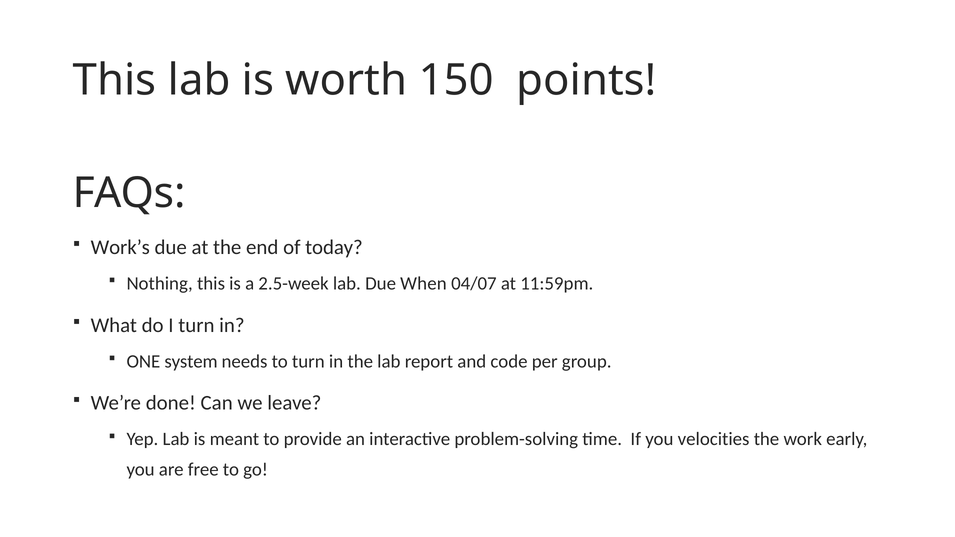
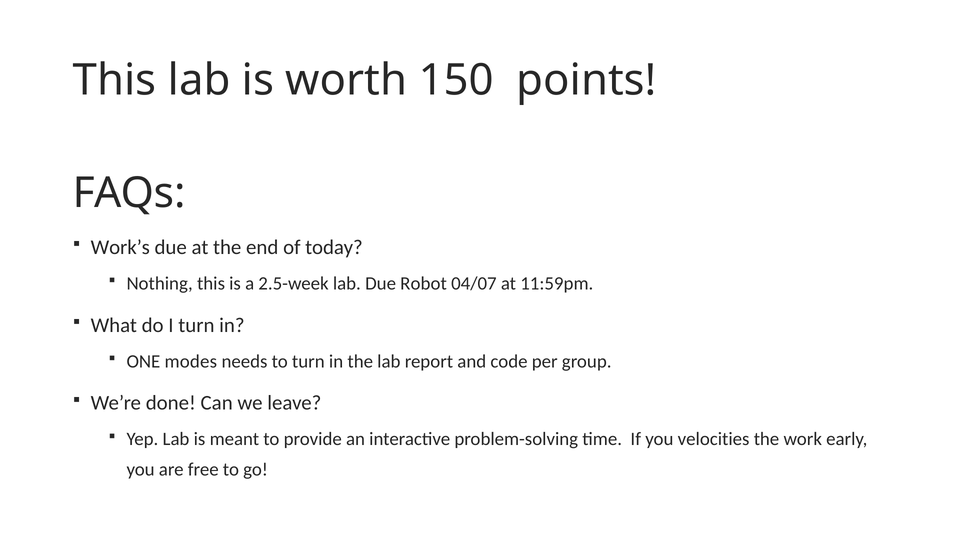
When: When -> Robot
system: system -> modes
